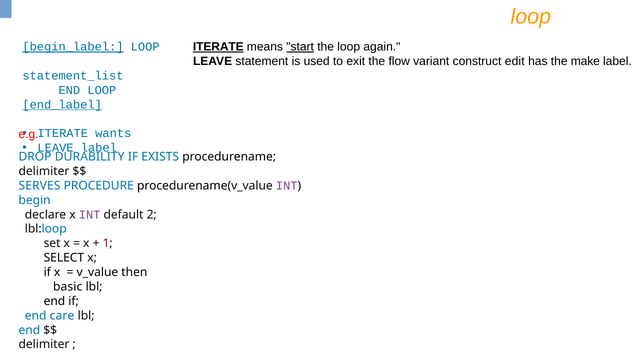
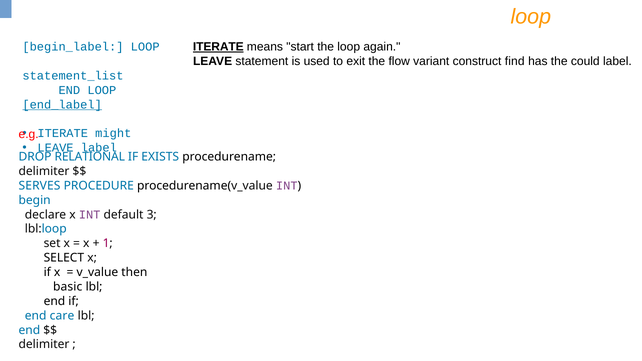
start underline: present -> none
begin_label underline: present -> none
edit: edit -> find
make: make -> could
wants: wants -> might
DURABILITY: DURABILITY -> RELATIONAL
2: 2 -> 3
